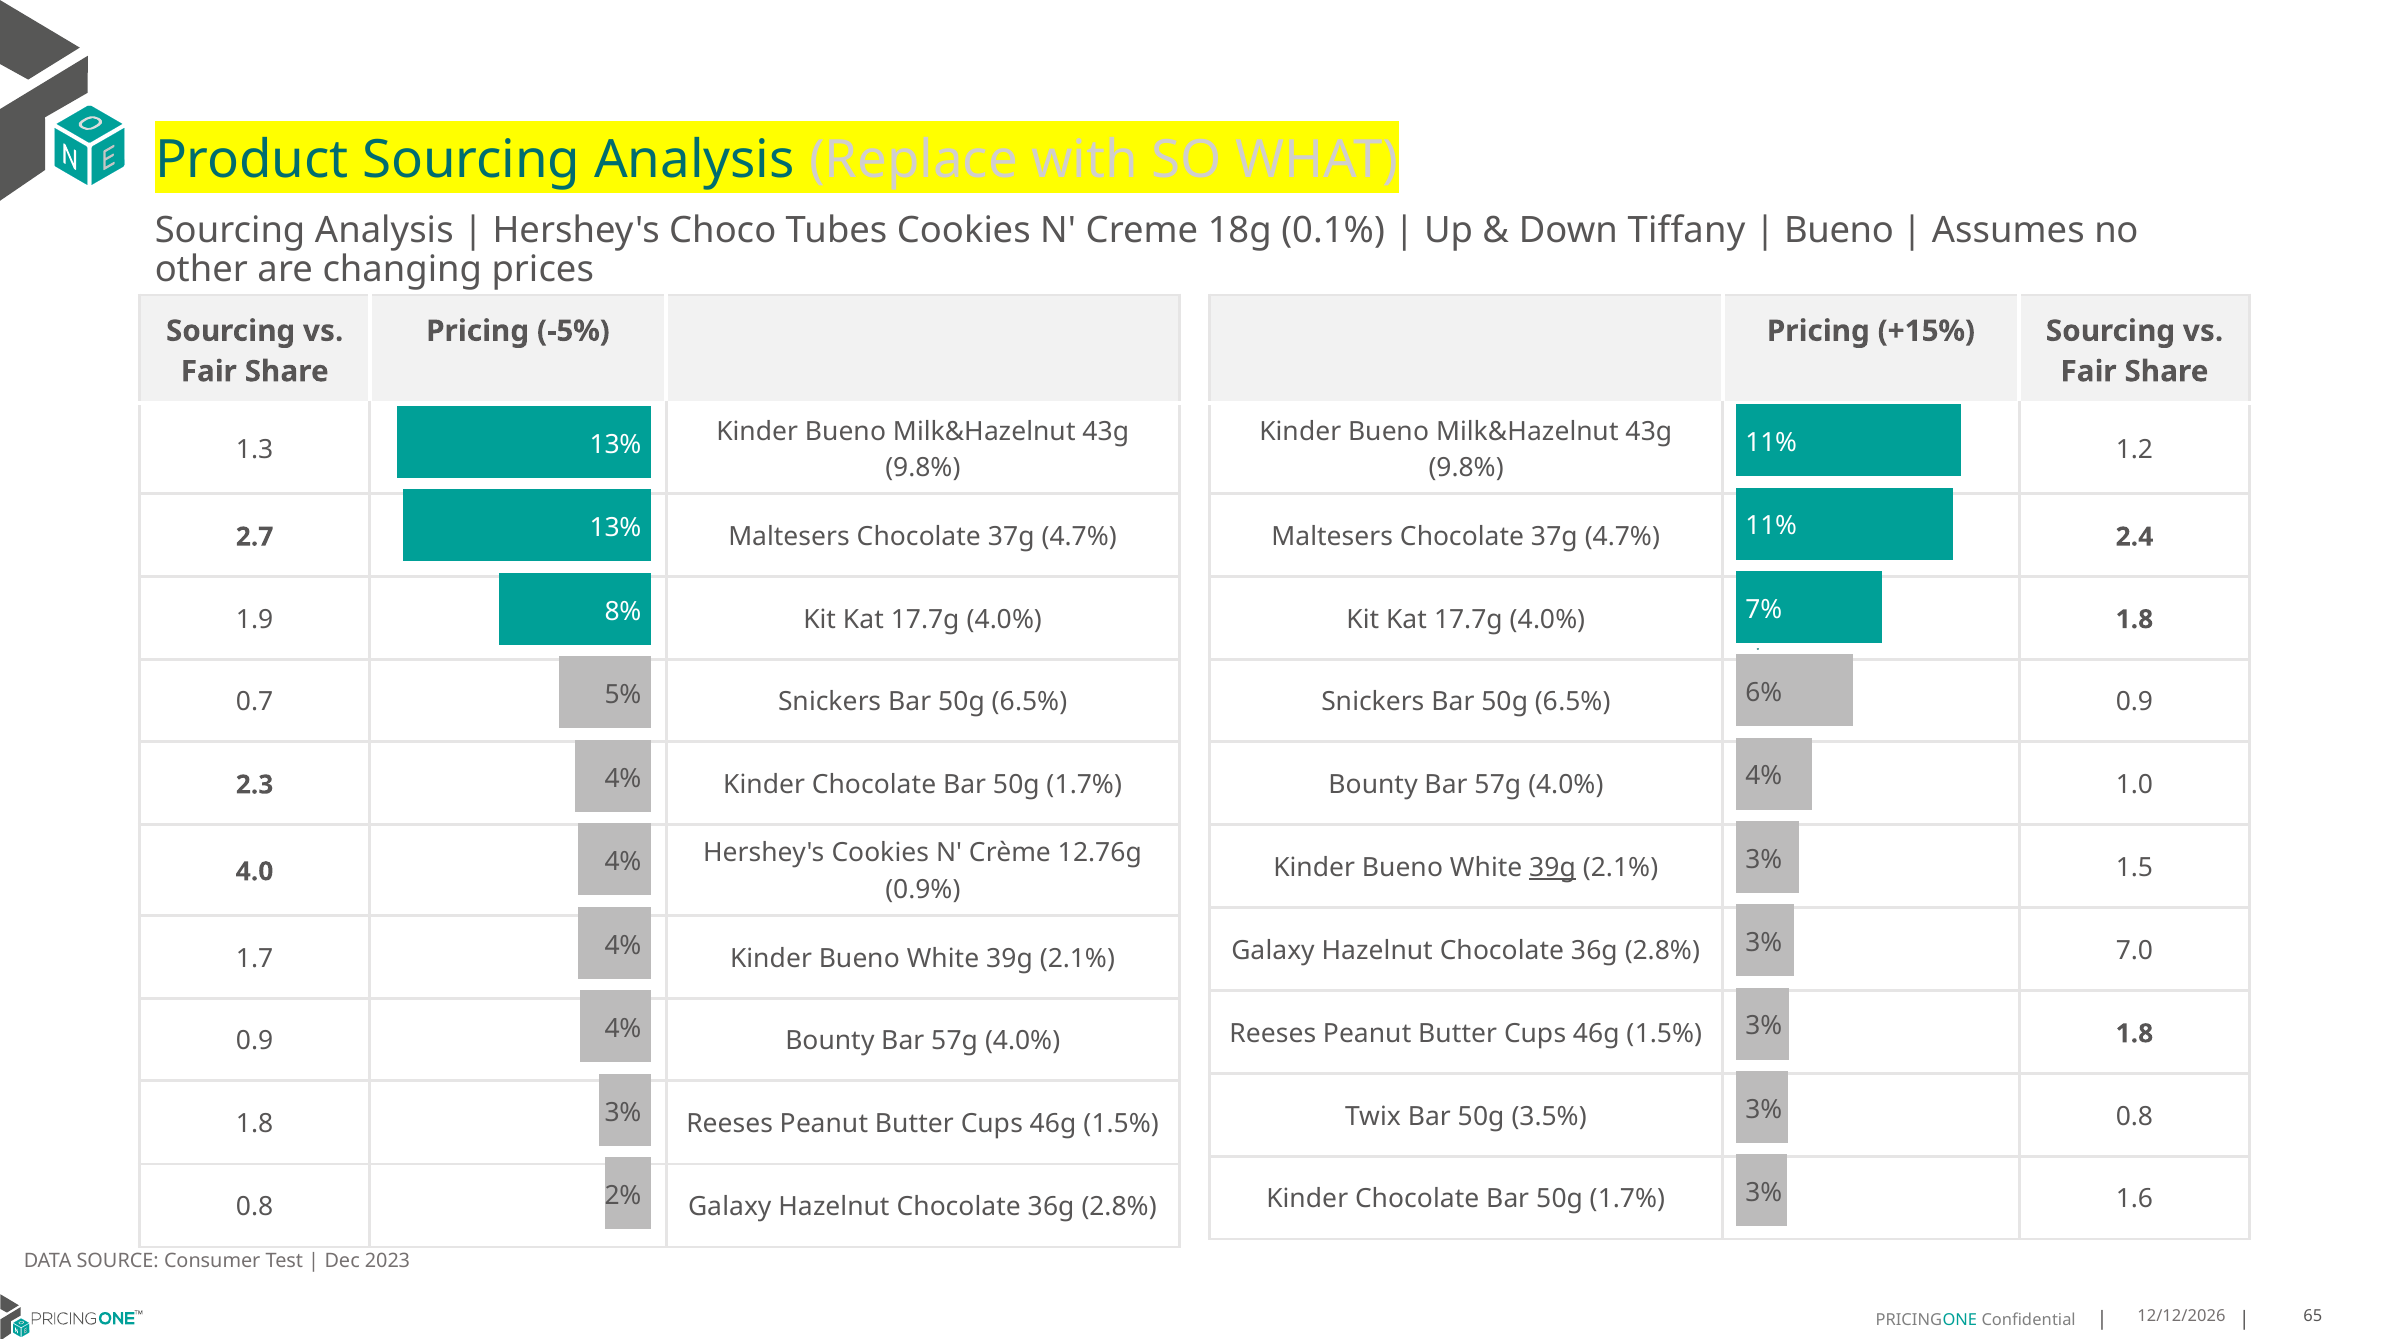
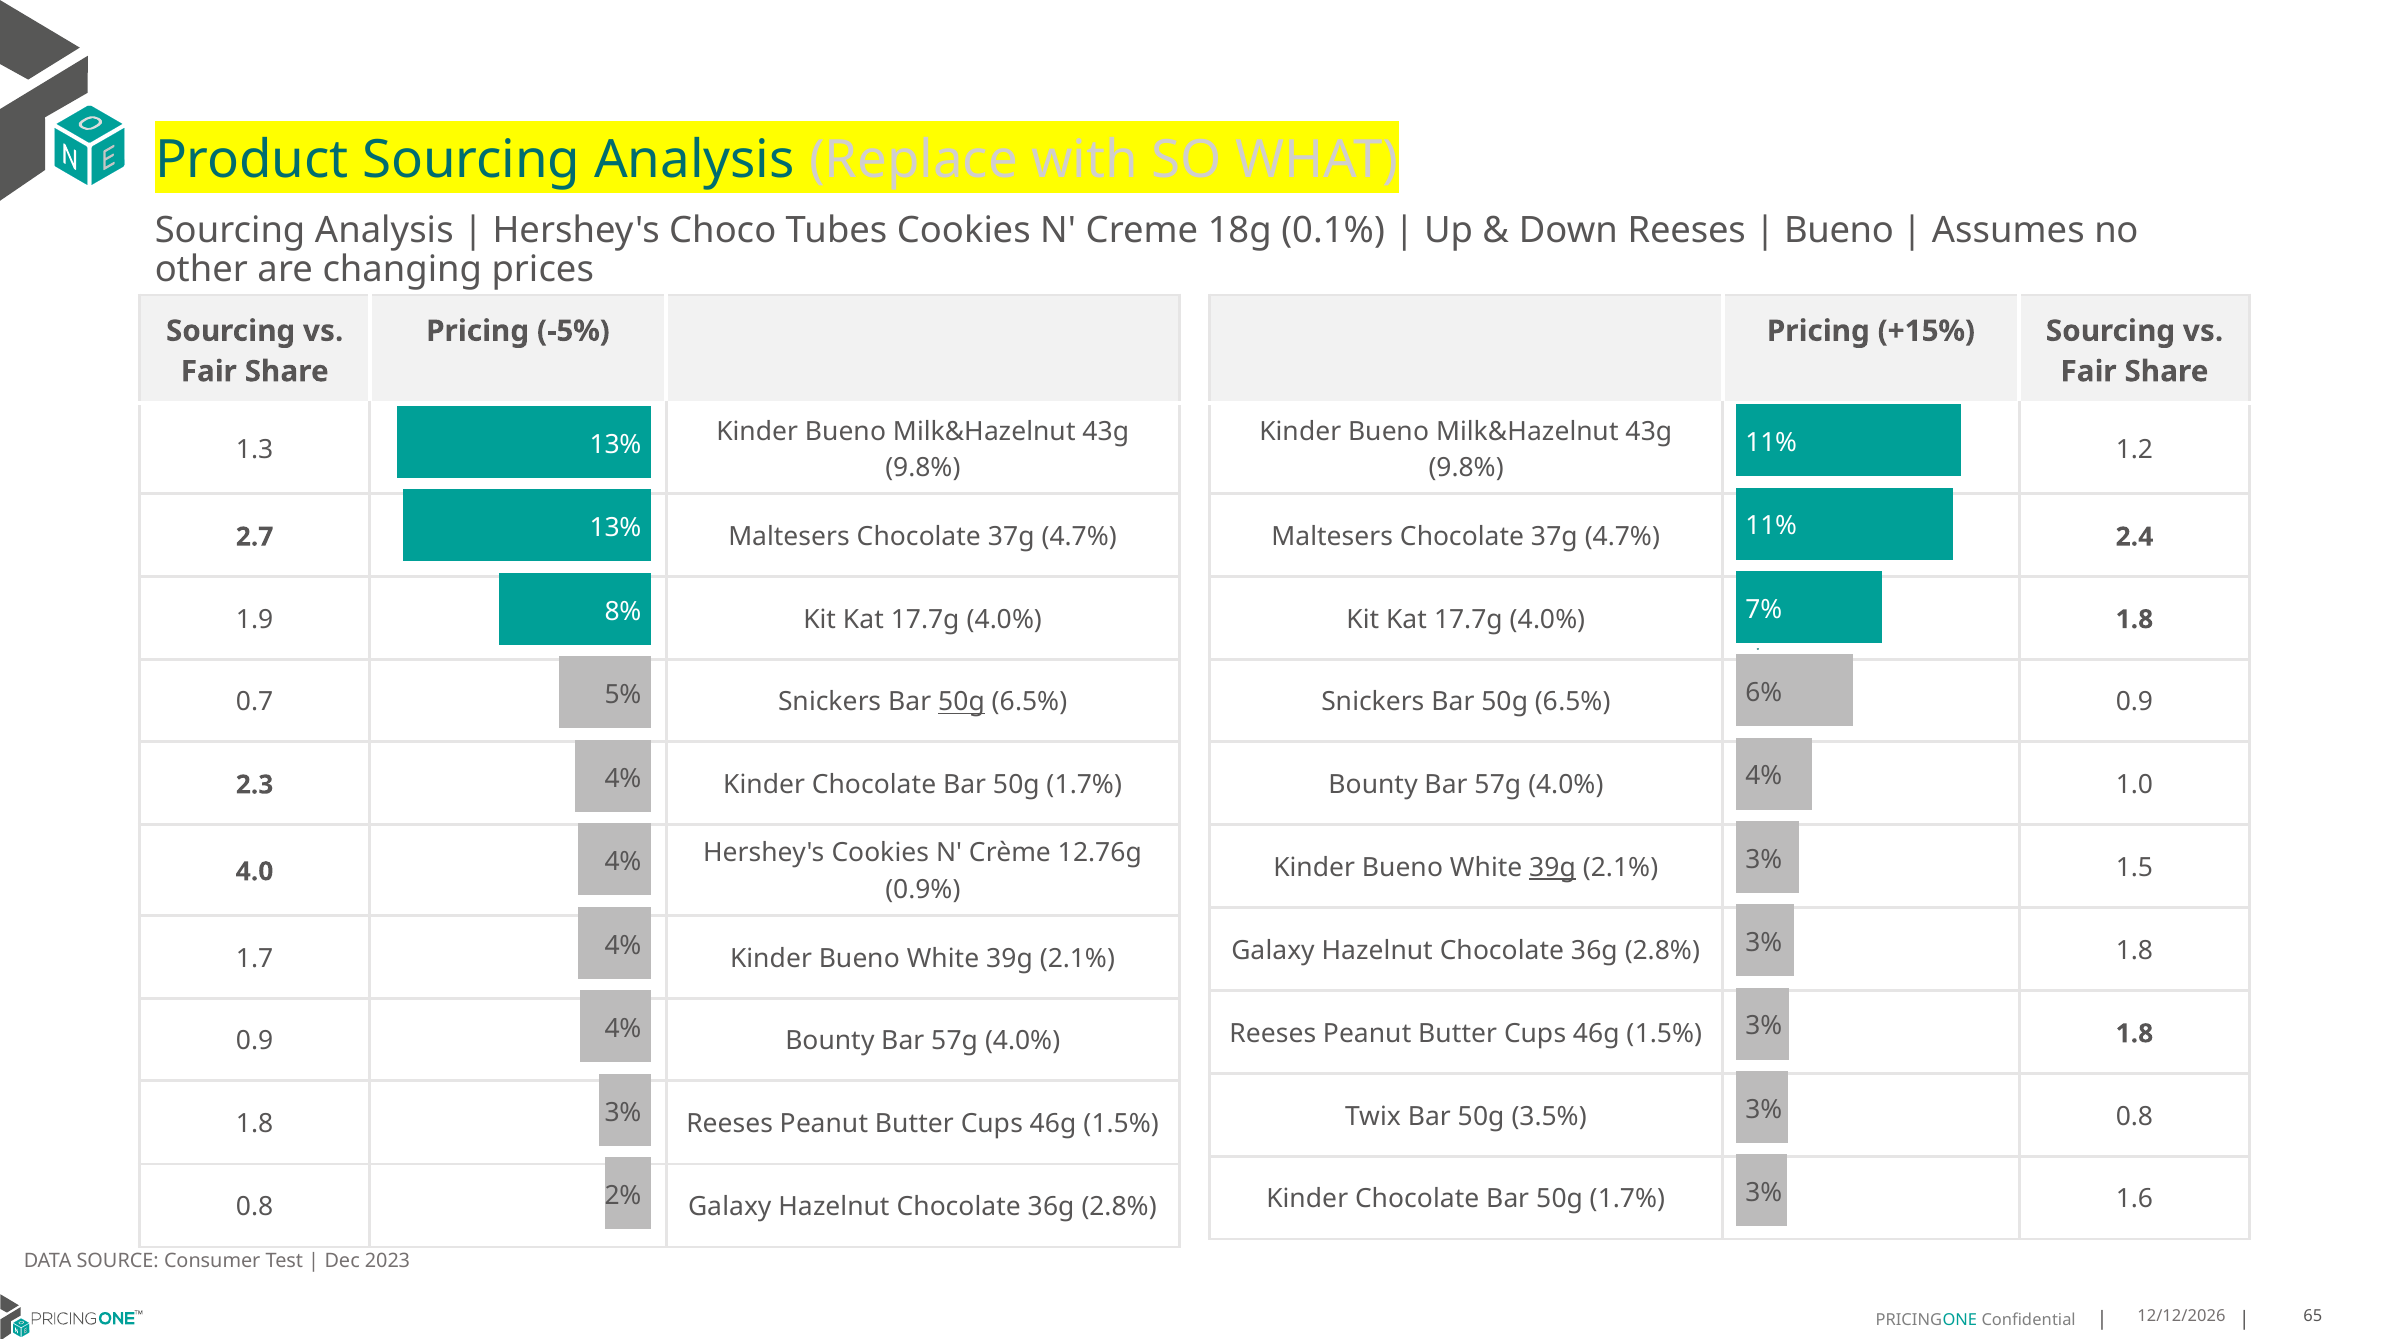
Down Tiffany: Tiffany -> Reeses
50g at (961, 702) underline: none -> present
2.8% 7.0: 7.0 -> 1.8
